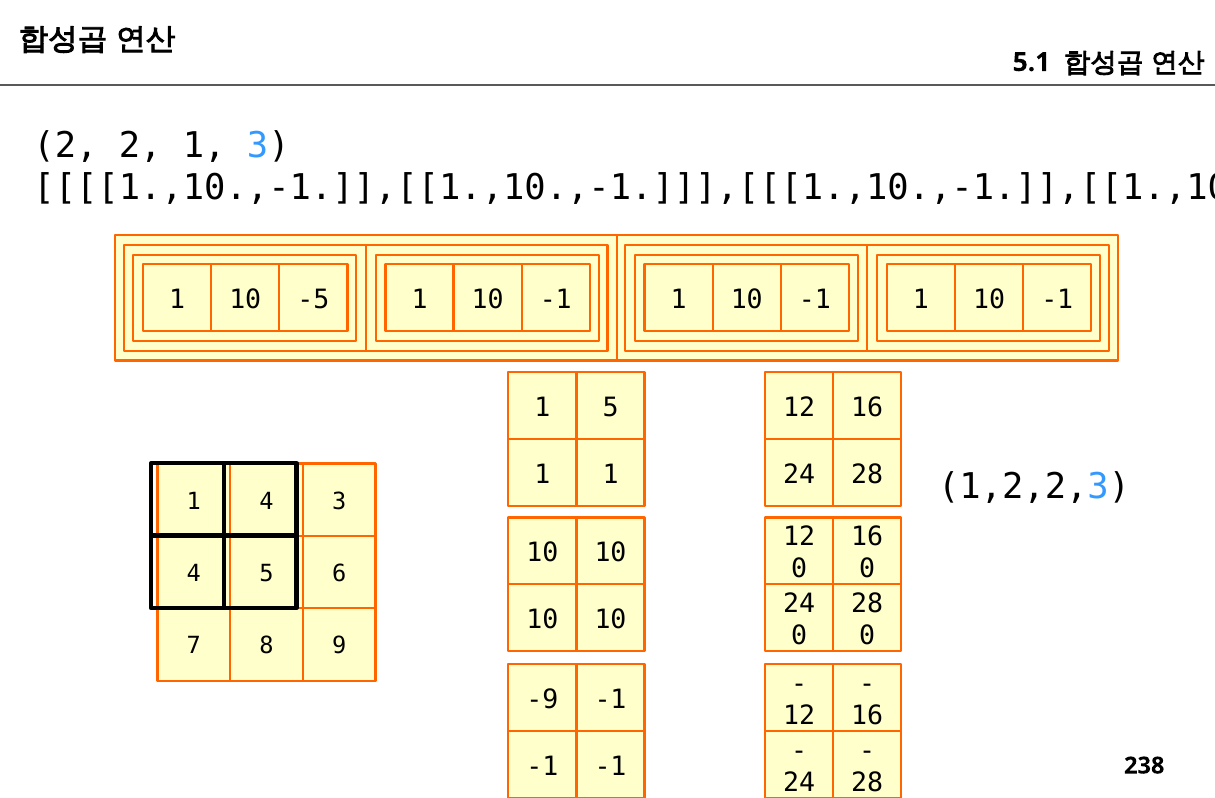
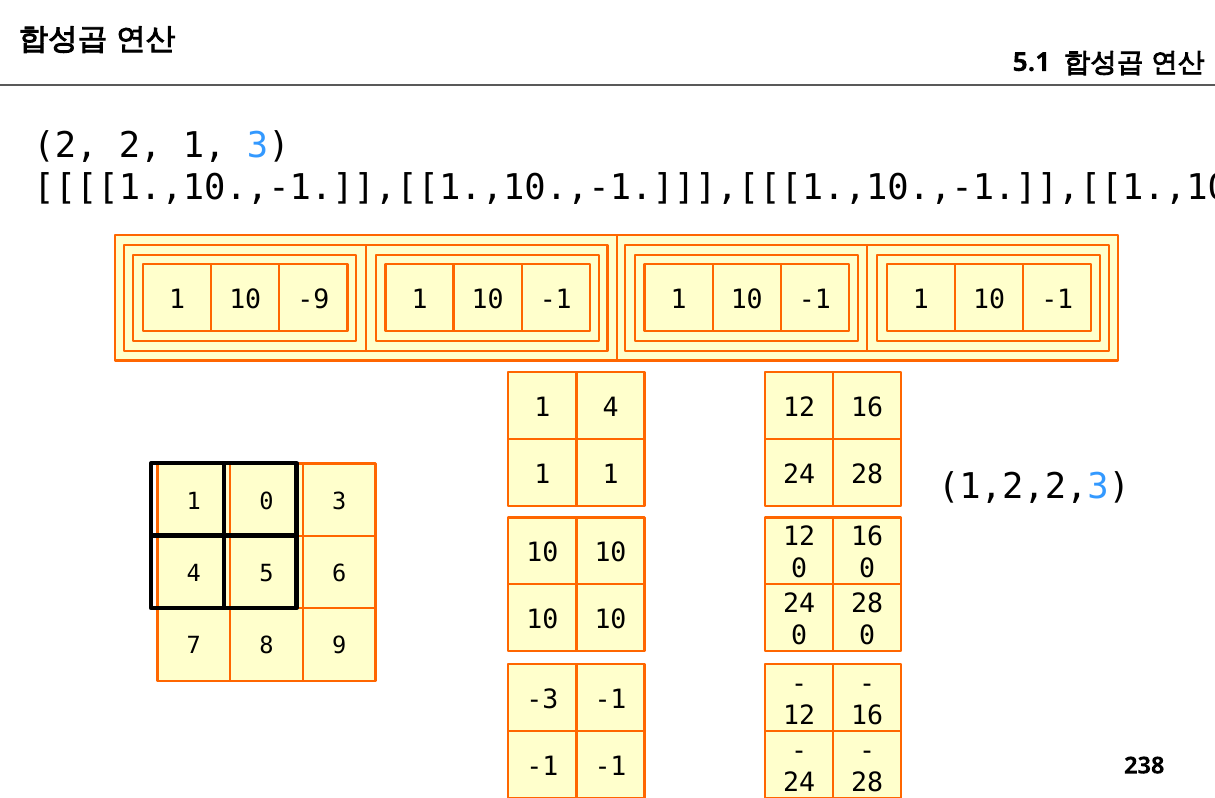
-5: -5 -> -9
1 5: 5 -> 4
1 4: 4 -> 0
-9: -9 -> -3
